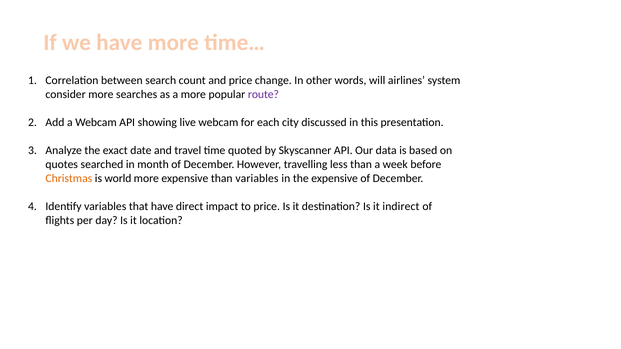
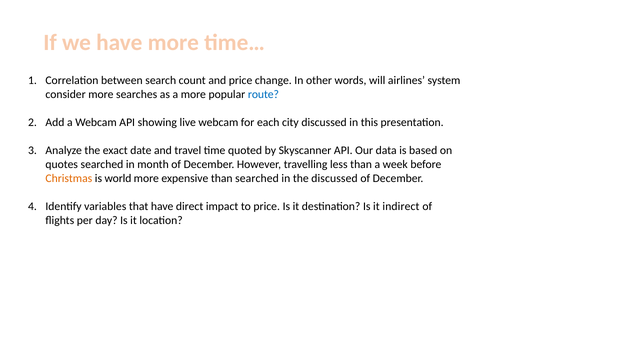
route colour: purple -> blue
than variables: variables -> searched
the expensive: expensive -> discussed
